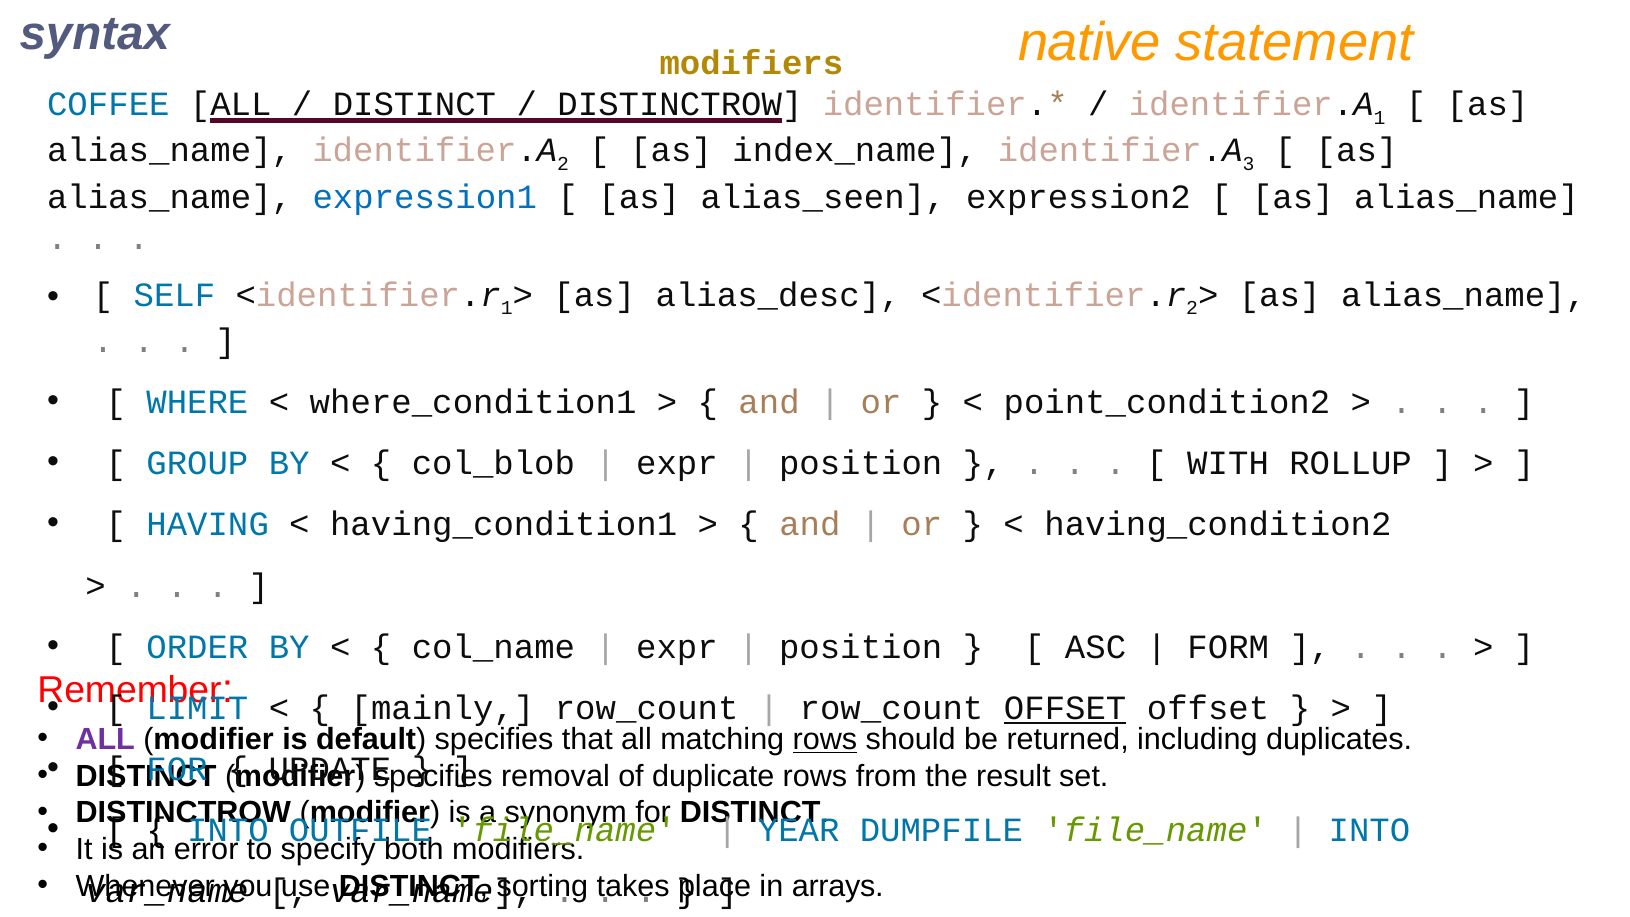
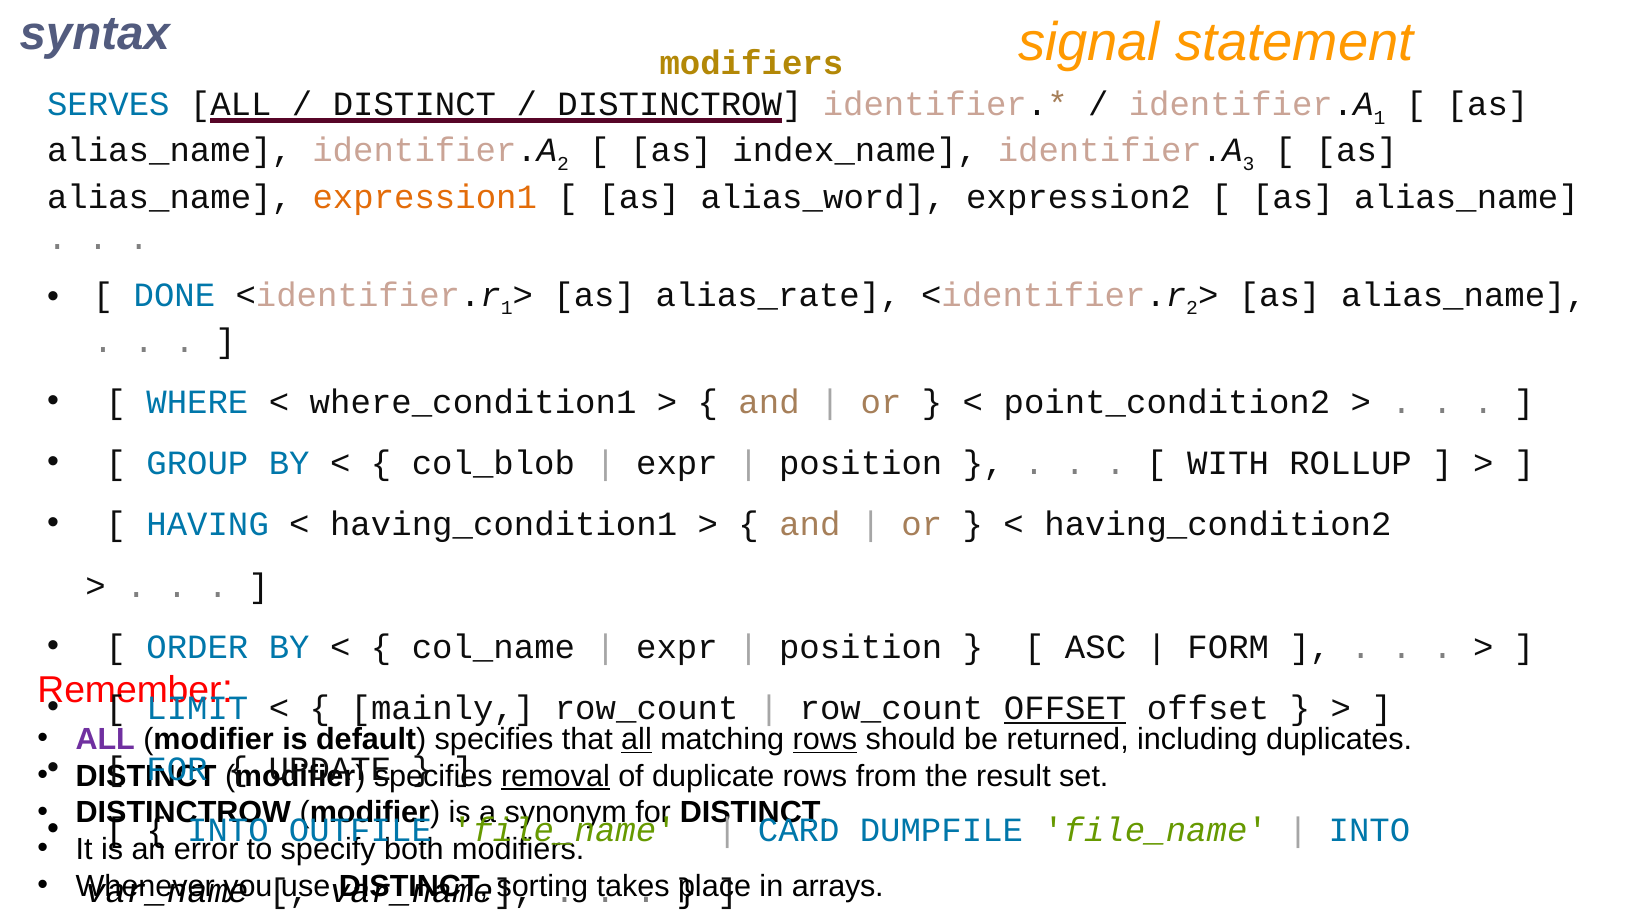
native: native -> signal
COFFEE: COFFEE -> SERVES
expression1 colour: blue -> orange
alias_seen: alias_seen -> alias_word
SELF: SELF -> DONE
alias_desc: alias_desc -> alias_rate
all at (637, 739) underline: none -> present
removal underline: none -> present
YEAR: YEAR -> CARD
